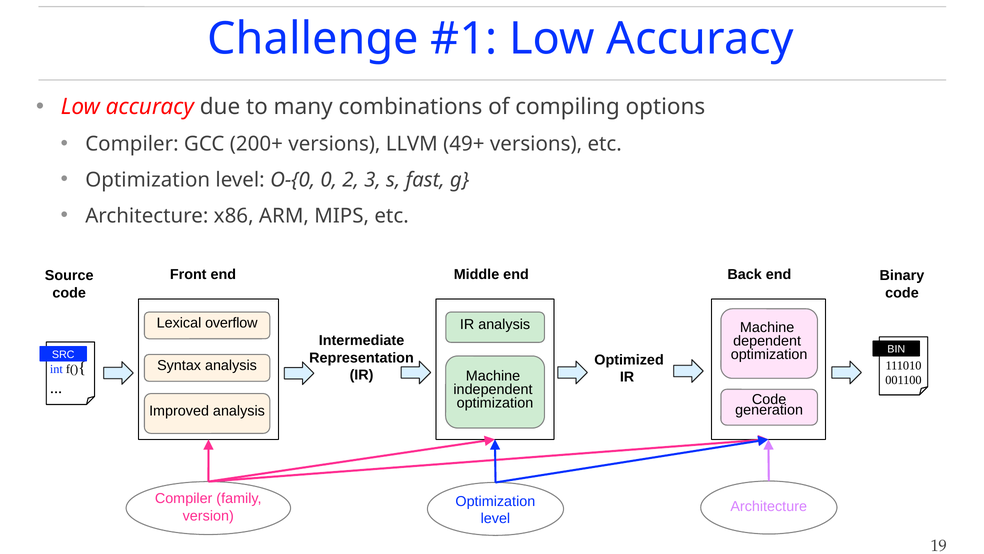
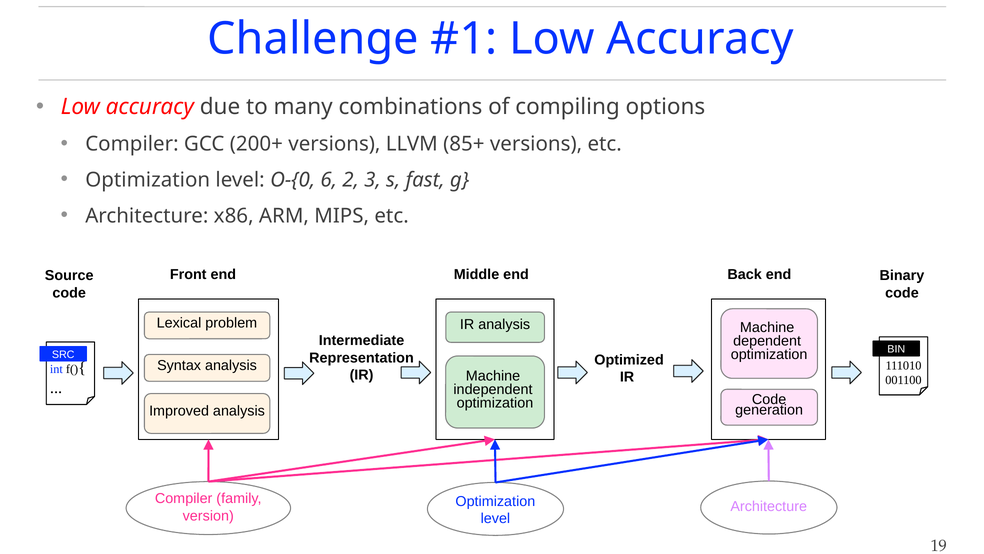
49+: 49+ -> 85+
0: 0 -> 6
overflow: overflow -> problem
